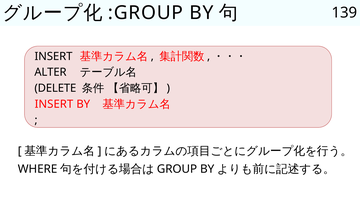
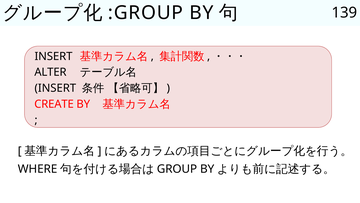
DELETE at (55, 88): DELETE -> INSERT
INSERT at (54, 104): INSERT -> CREATE
